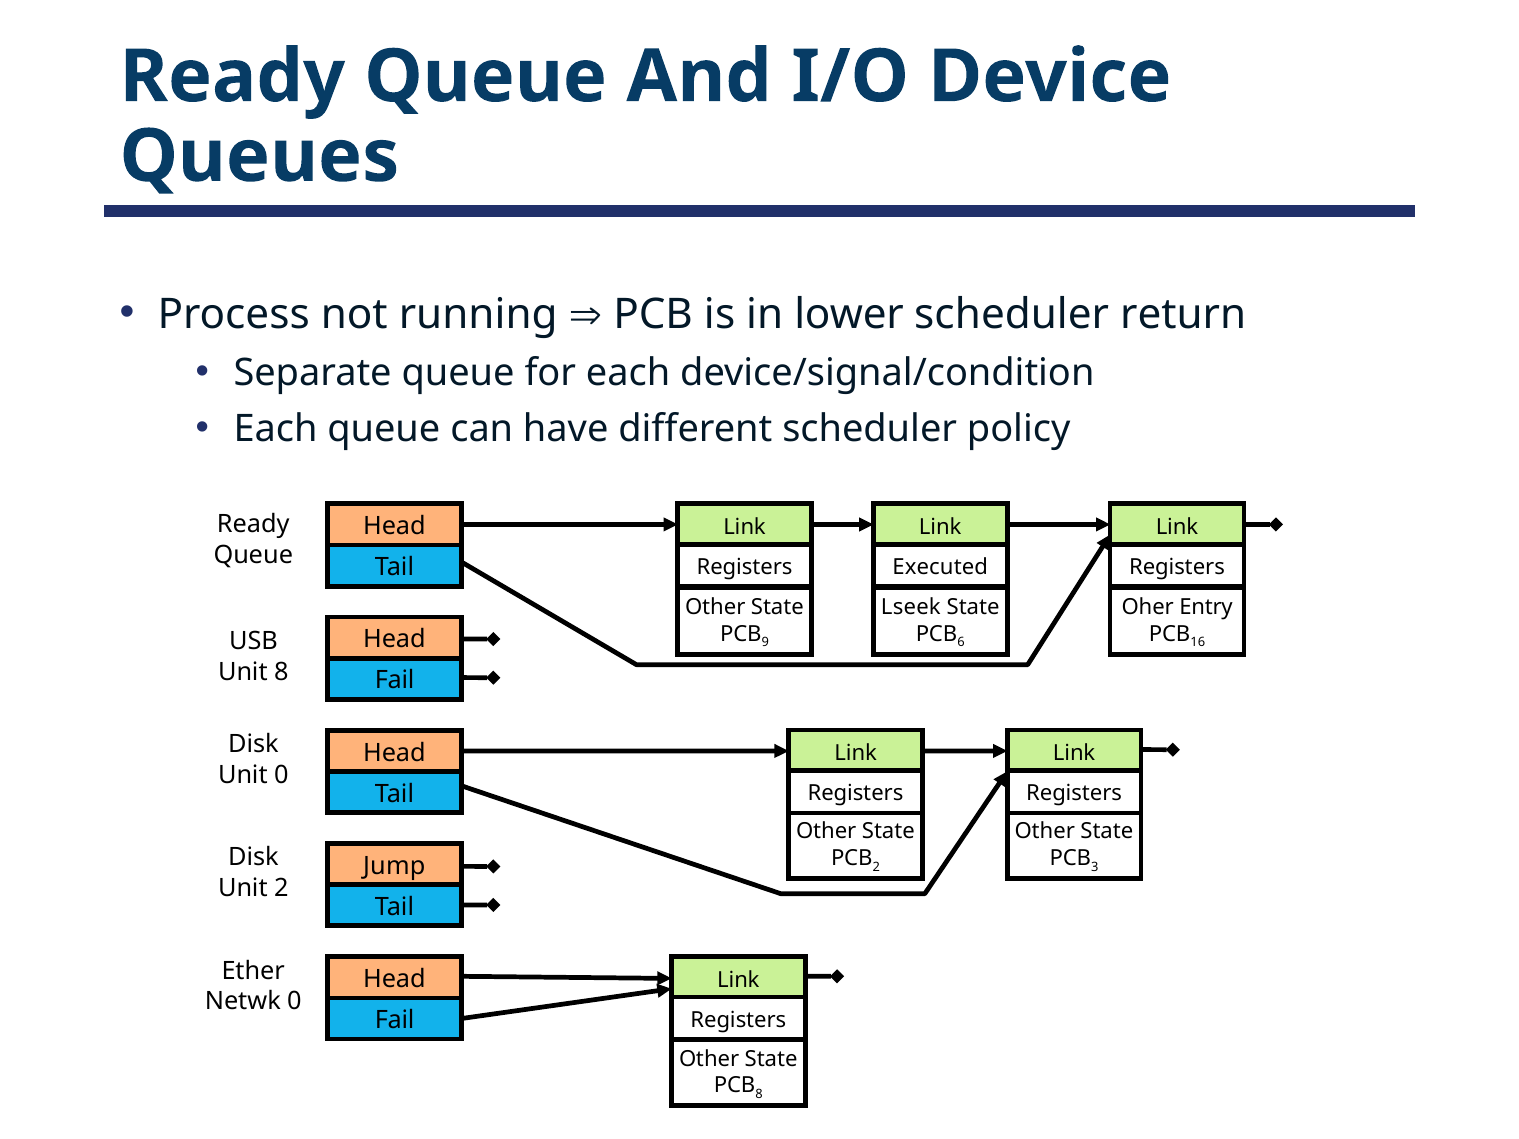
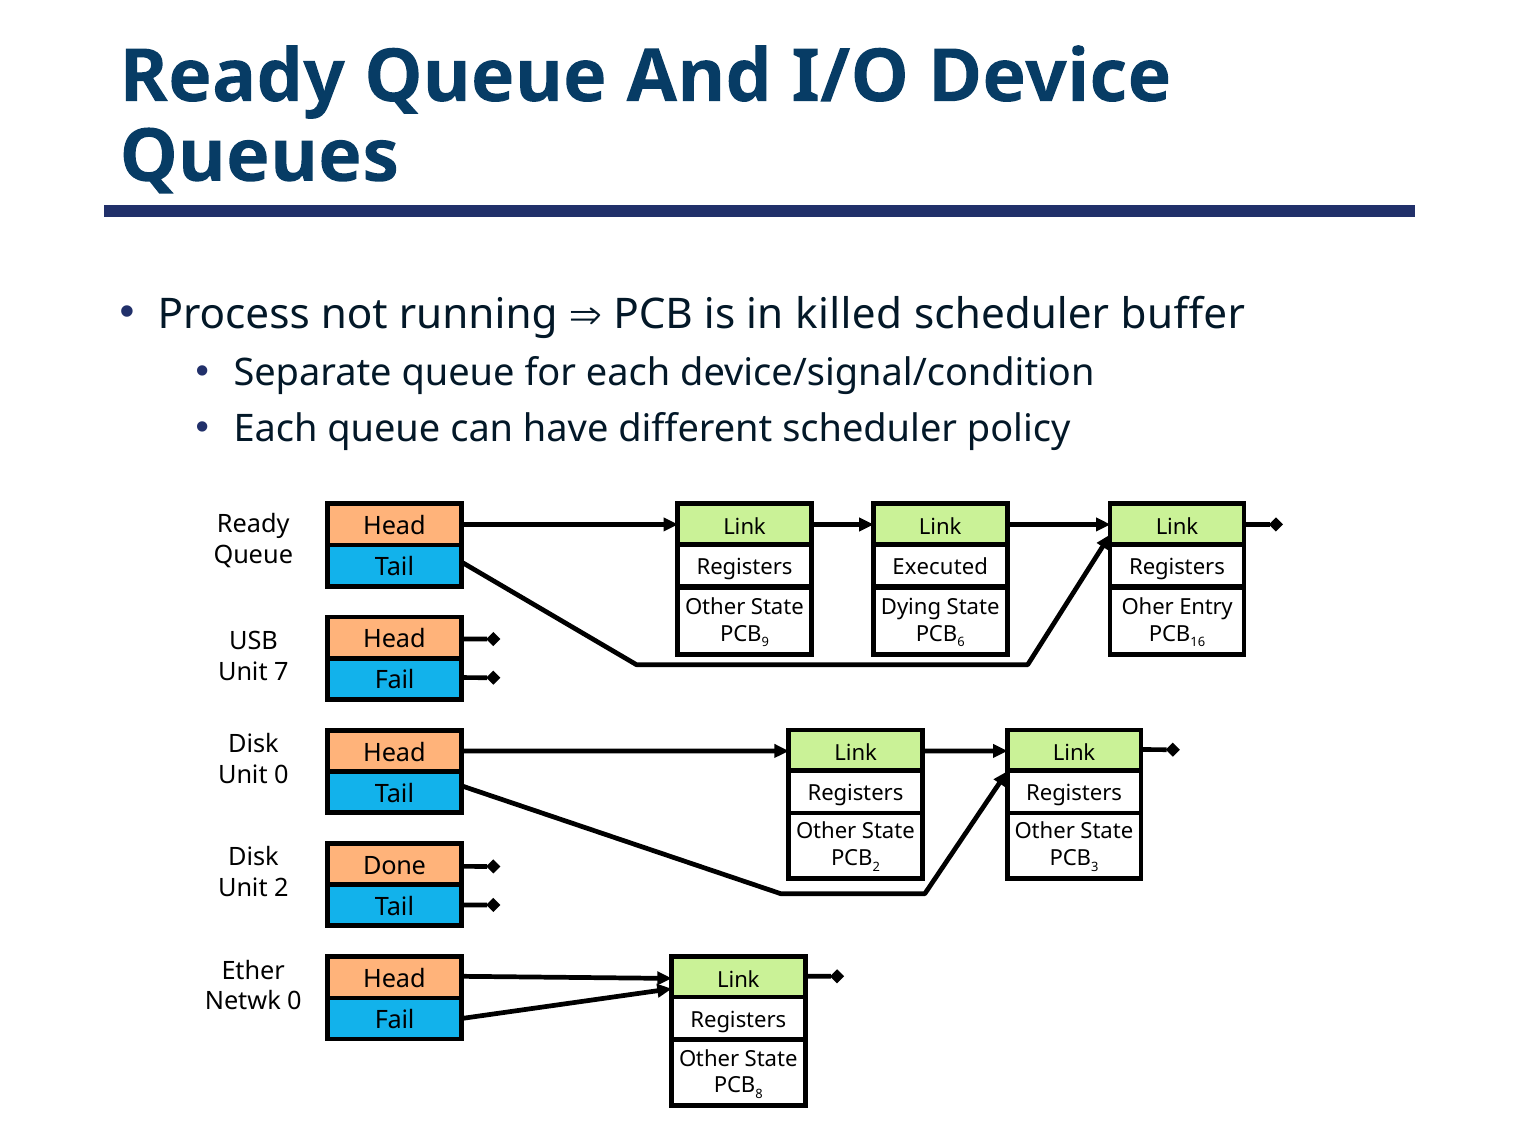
lower: lower -> killed
return: return -> buffer
Lseek: Lseek -> Dying
Unit 8: 8 -> 7
Jump: Jump -> Done
